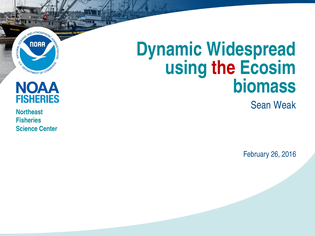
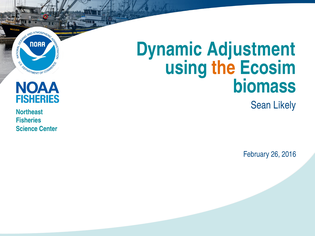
Widespread: Widespread -> Adjustment
the colour: red -> orange
Weak: Weak -> Likely
